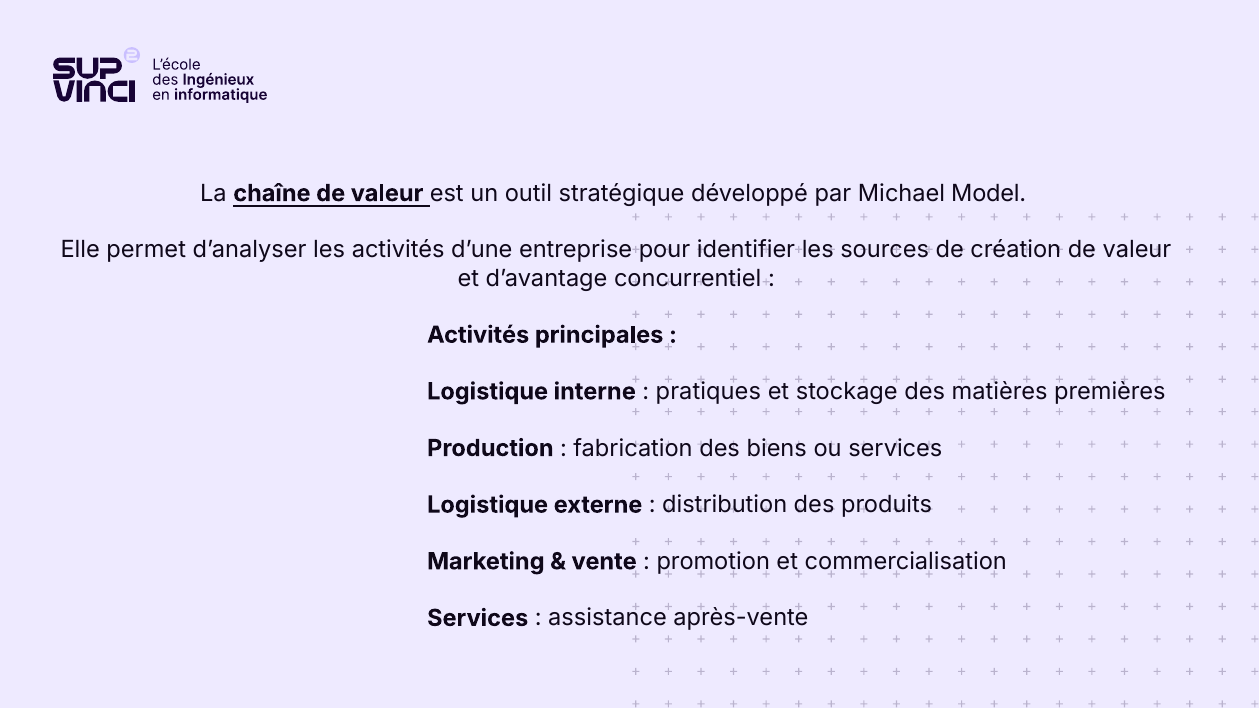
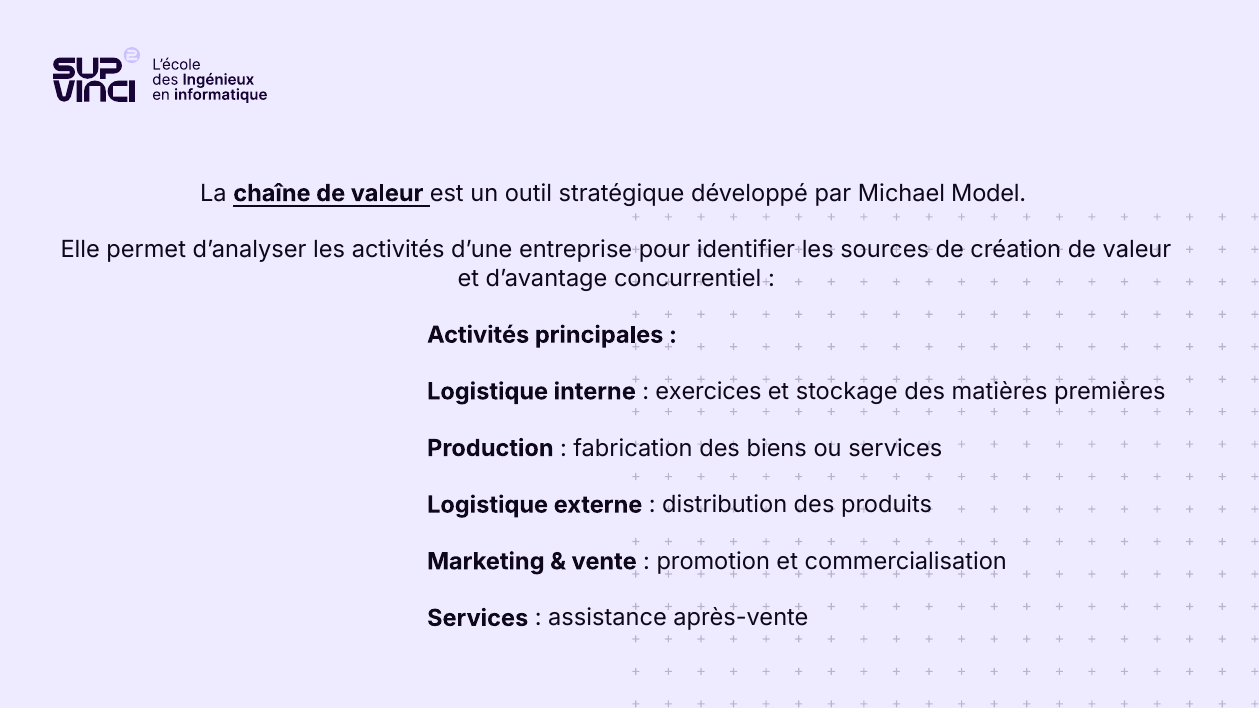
pratiques: pratiques -> exercices
